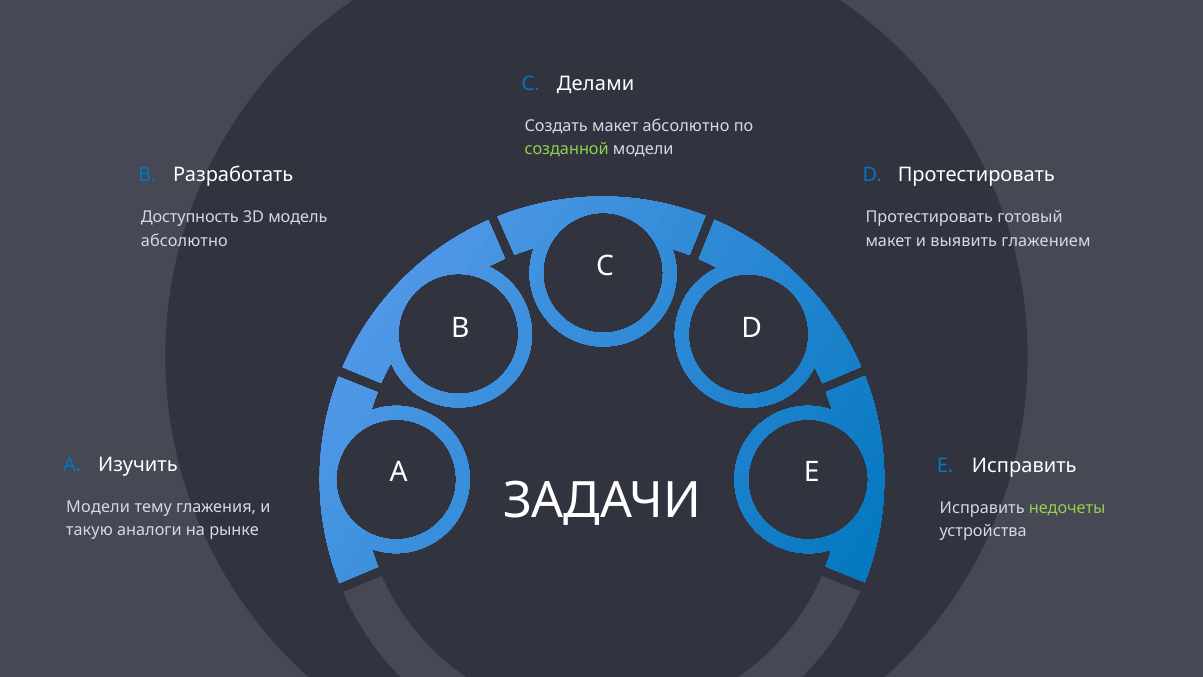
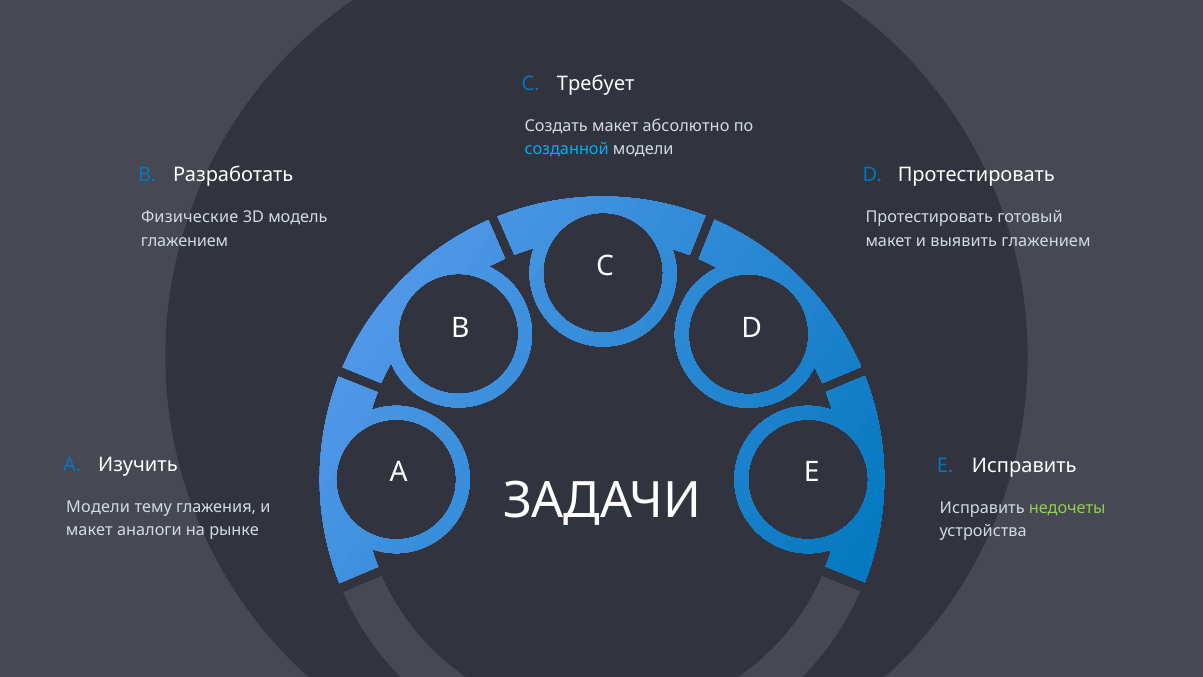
Делами: Делами -> Требует
созданной colour: light green -> light blue
Доступность: Доступность -> Физические
абсолютно at (184, 241): абсолютно -> глажением
такую at (89, 530): такую -> макет
